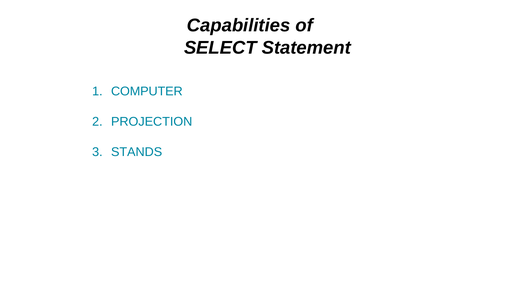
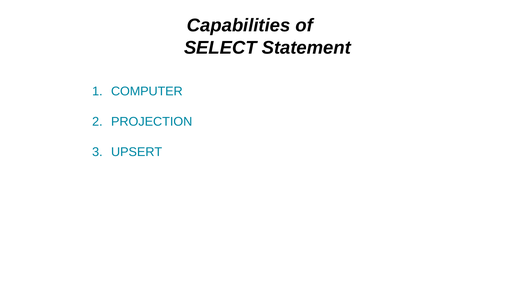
STANDS: STANDS -> UPSERT
